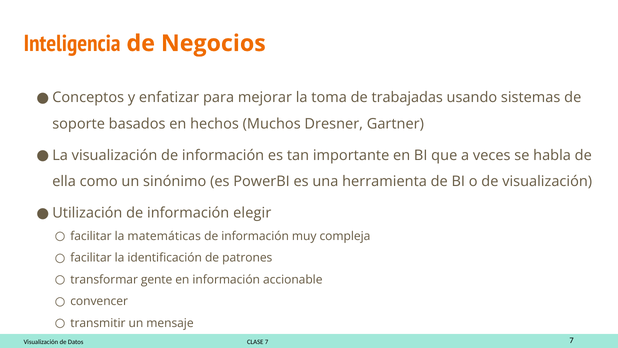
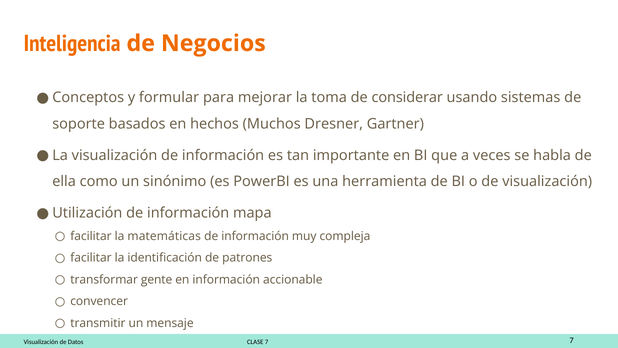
enfatizar: enfatizar -> formular
trabajadas: trabajadas -> considerar
elegir: elegir -> mapa
